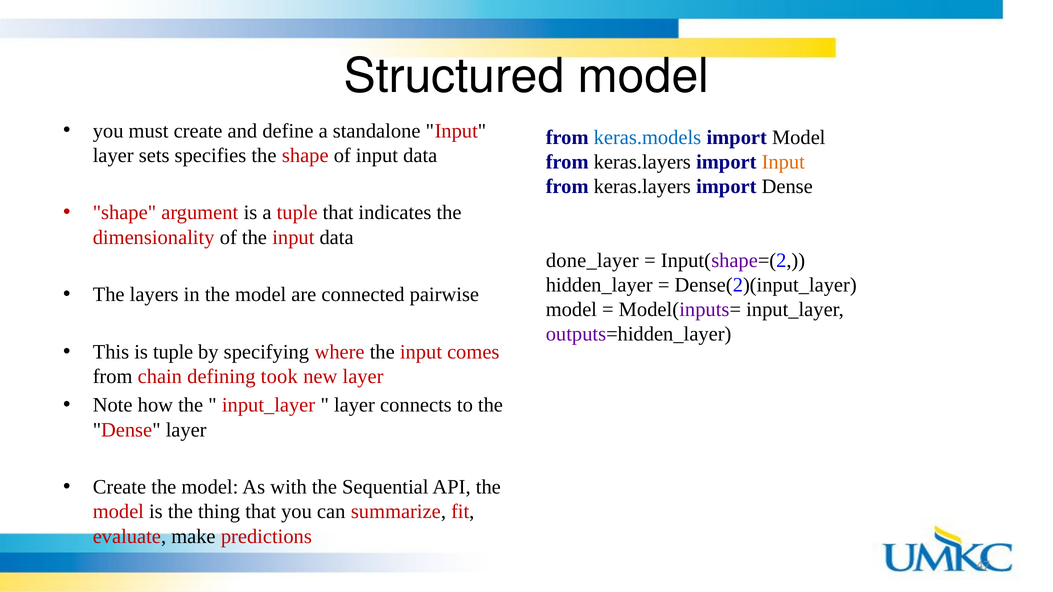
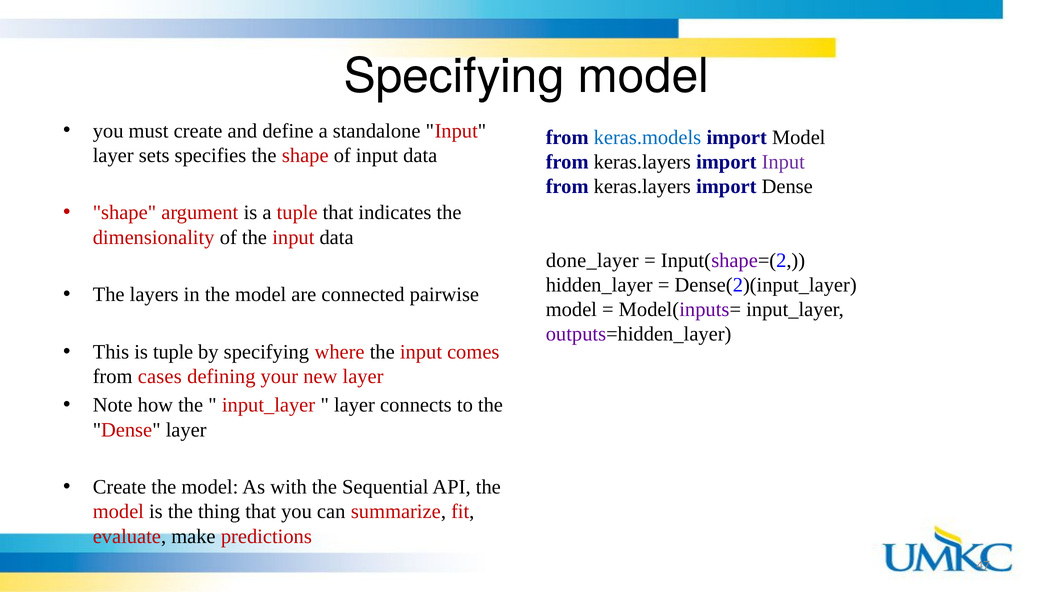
Structured at (454, 76): Structured -> Specifying
Input at (783, 162) colour: orange -> purple
chain: chain -> cases
took: took -> your
